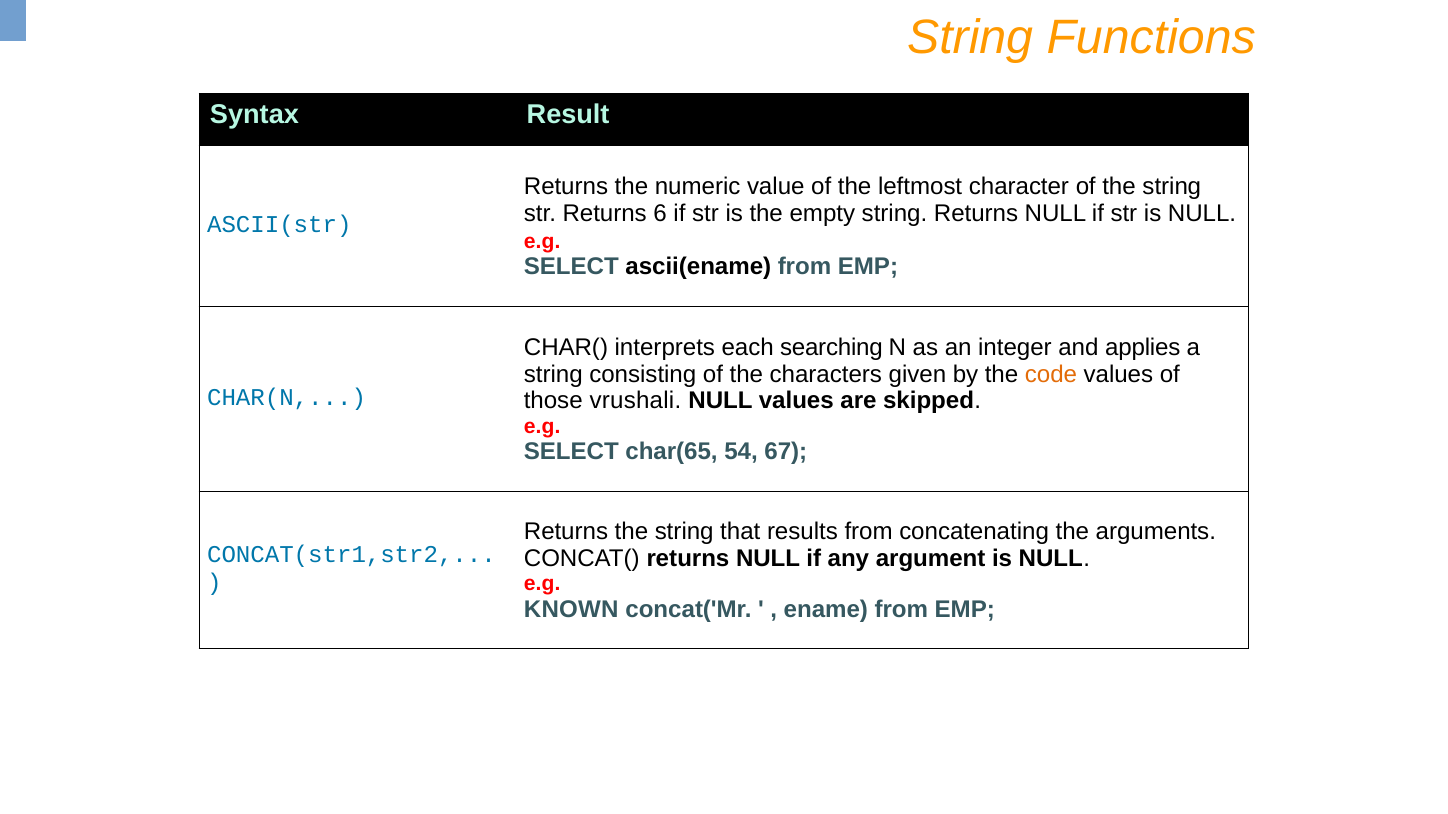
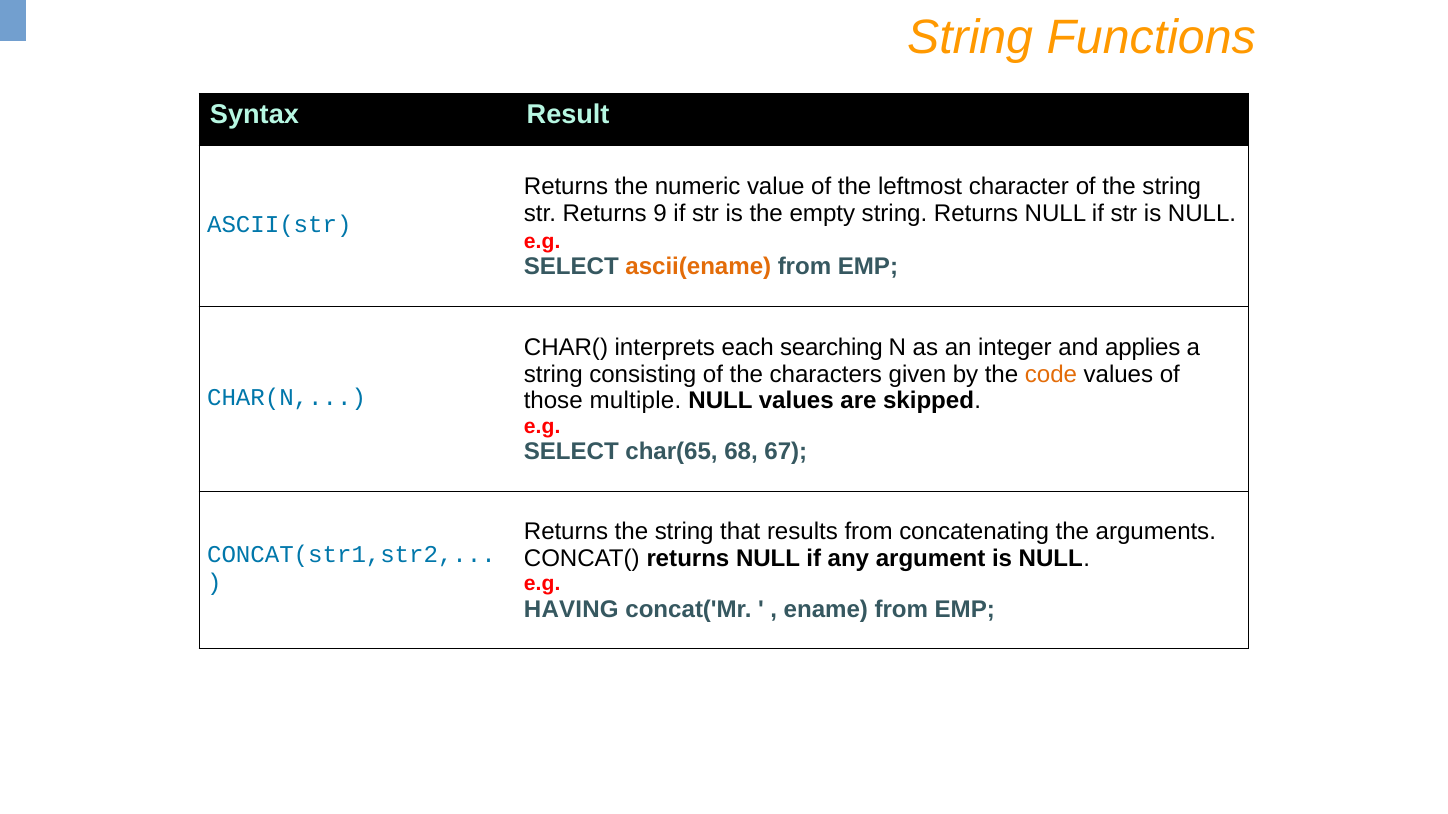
6: 6 -> 9
ascii(ename colour: black -> orange
vrushali: vrushali -> multiple
54: 54 -> 68
KNOWN: KNOWN -> HAVING
